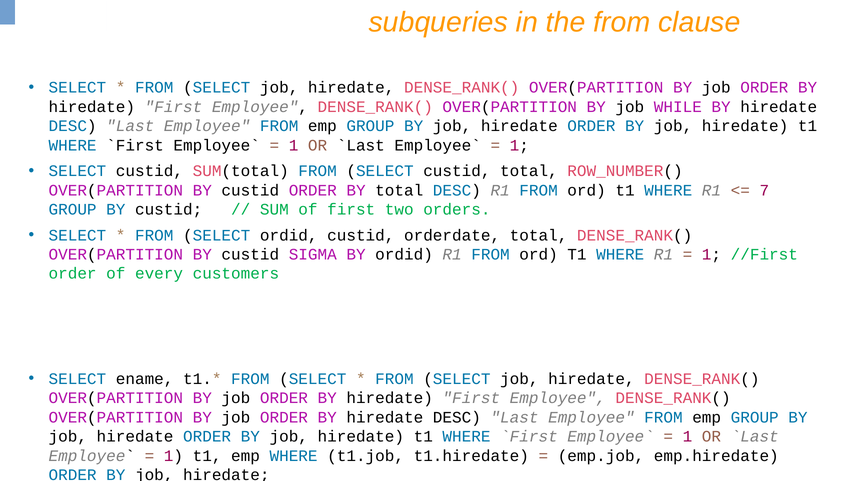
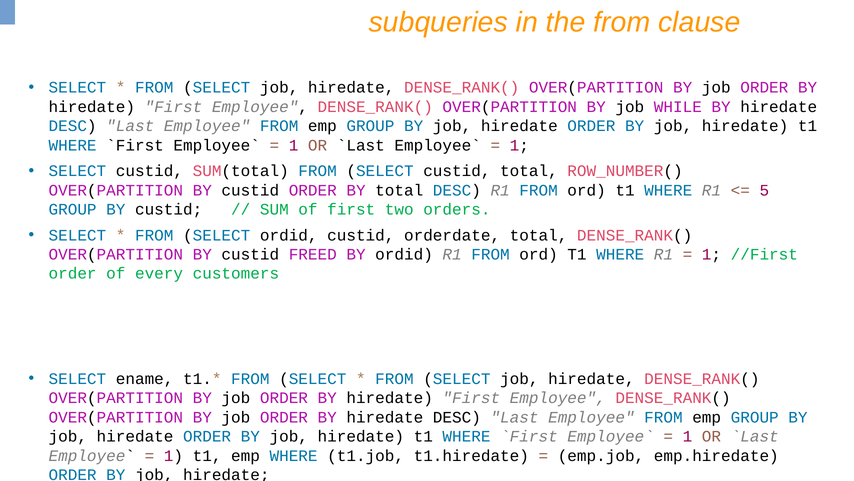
7: 7 -> 5
SIGMA: SIGMA -> FREED
